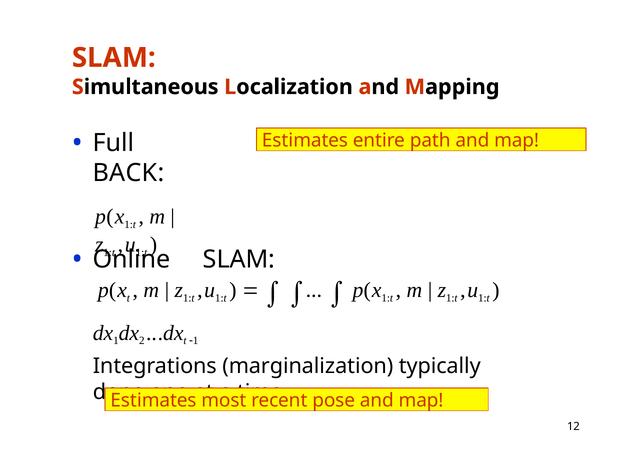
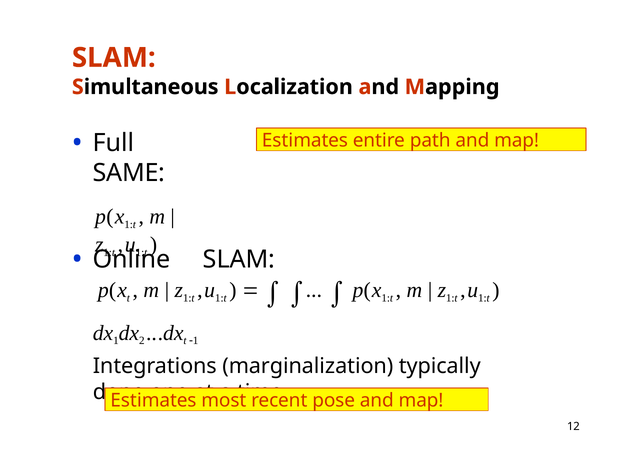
BACK: BACK -> SAME
